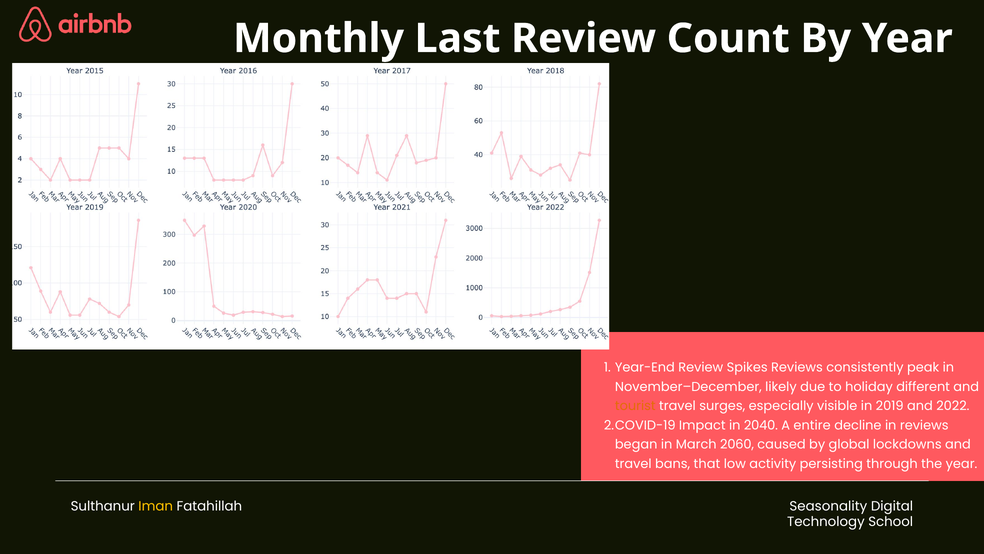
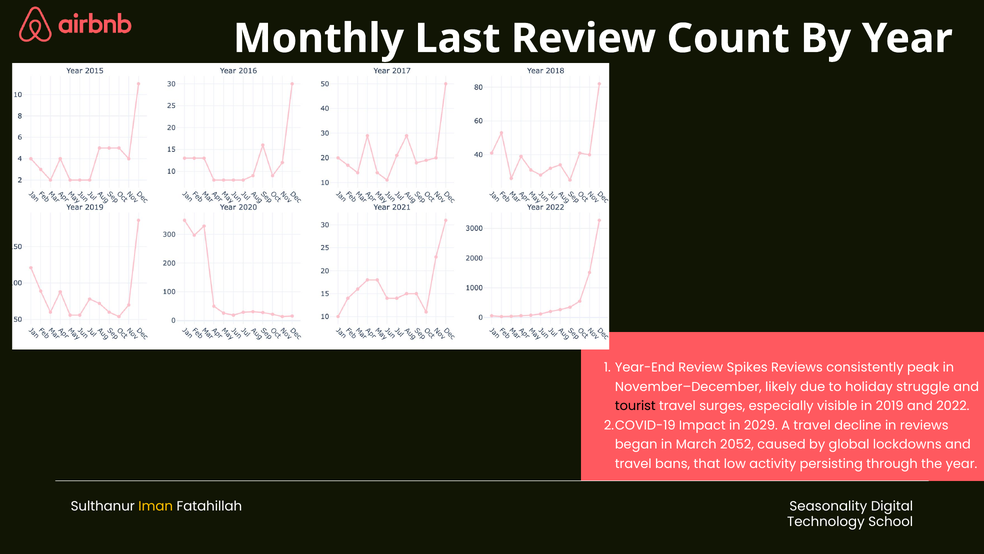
different: different -> struggle
tourist colour: orange -> black
2040: 2040 -> 2029
A entire: entire -> travel
2060: 2060 -> 2052
